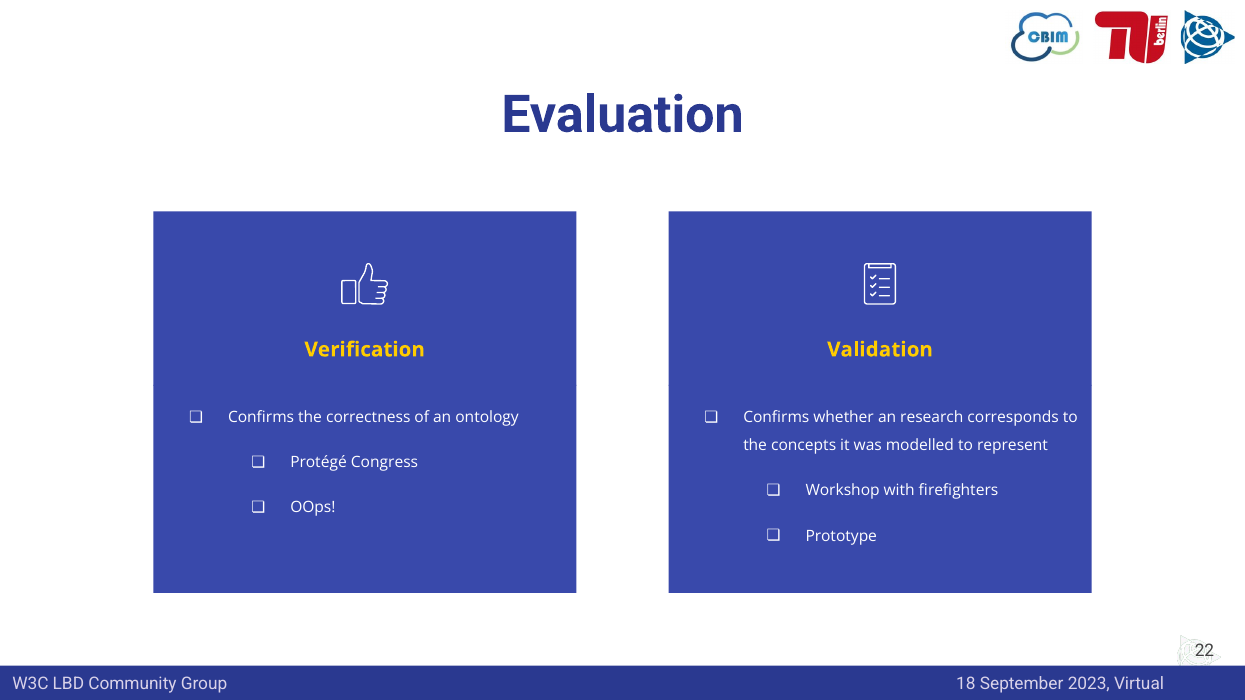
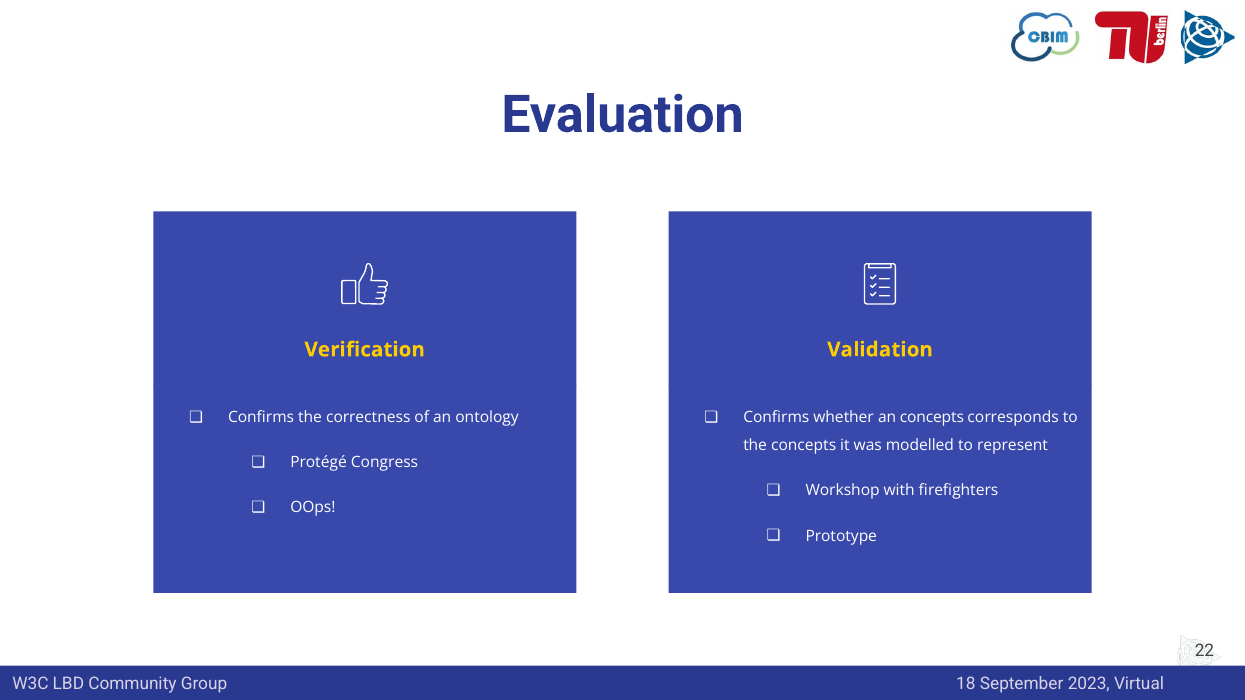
an research: research -> concepts
